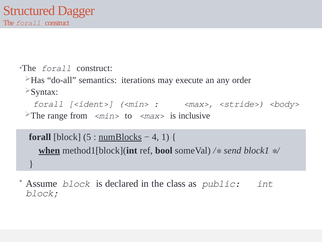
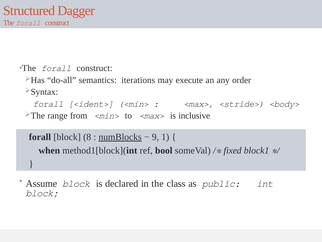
5: 5 -> 8
4: 4 -> 9
when underline: present -> none
send: send -> fixed
